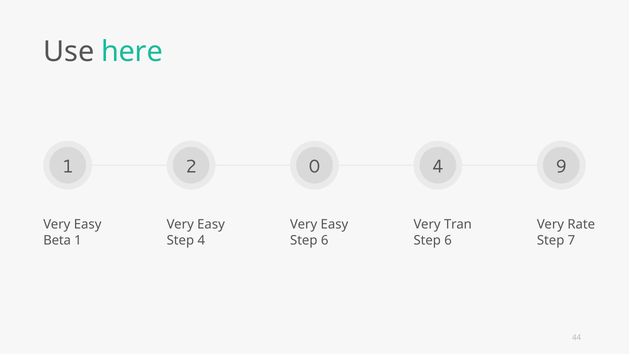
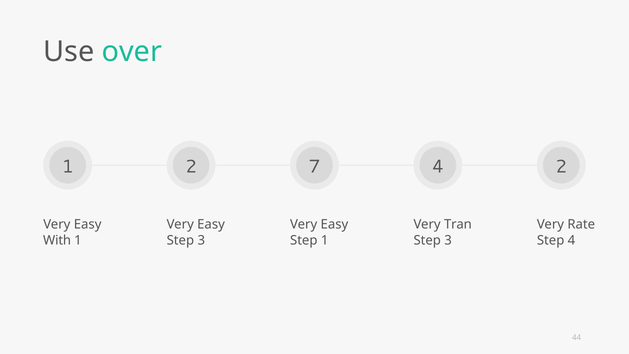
here: here -> over
0: 0 -> 7
4 9: 9 -> 2
Beta: Beta -> With
4 at (201, 240): 4 -> 3
6 at (325, 240): 6 -> 1
6 at (448, 240): 6 -> 3
Step 7: 7 -> 4
